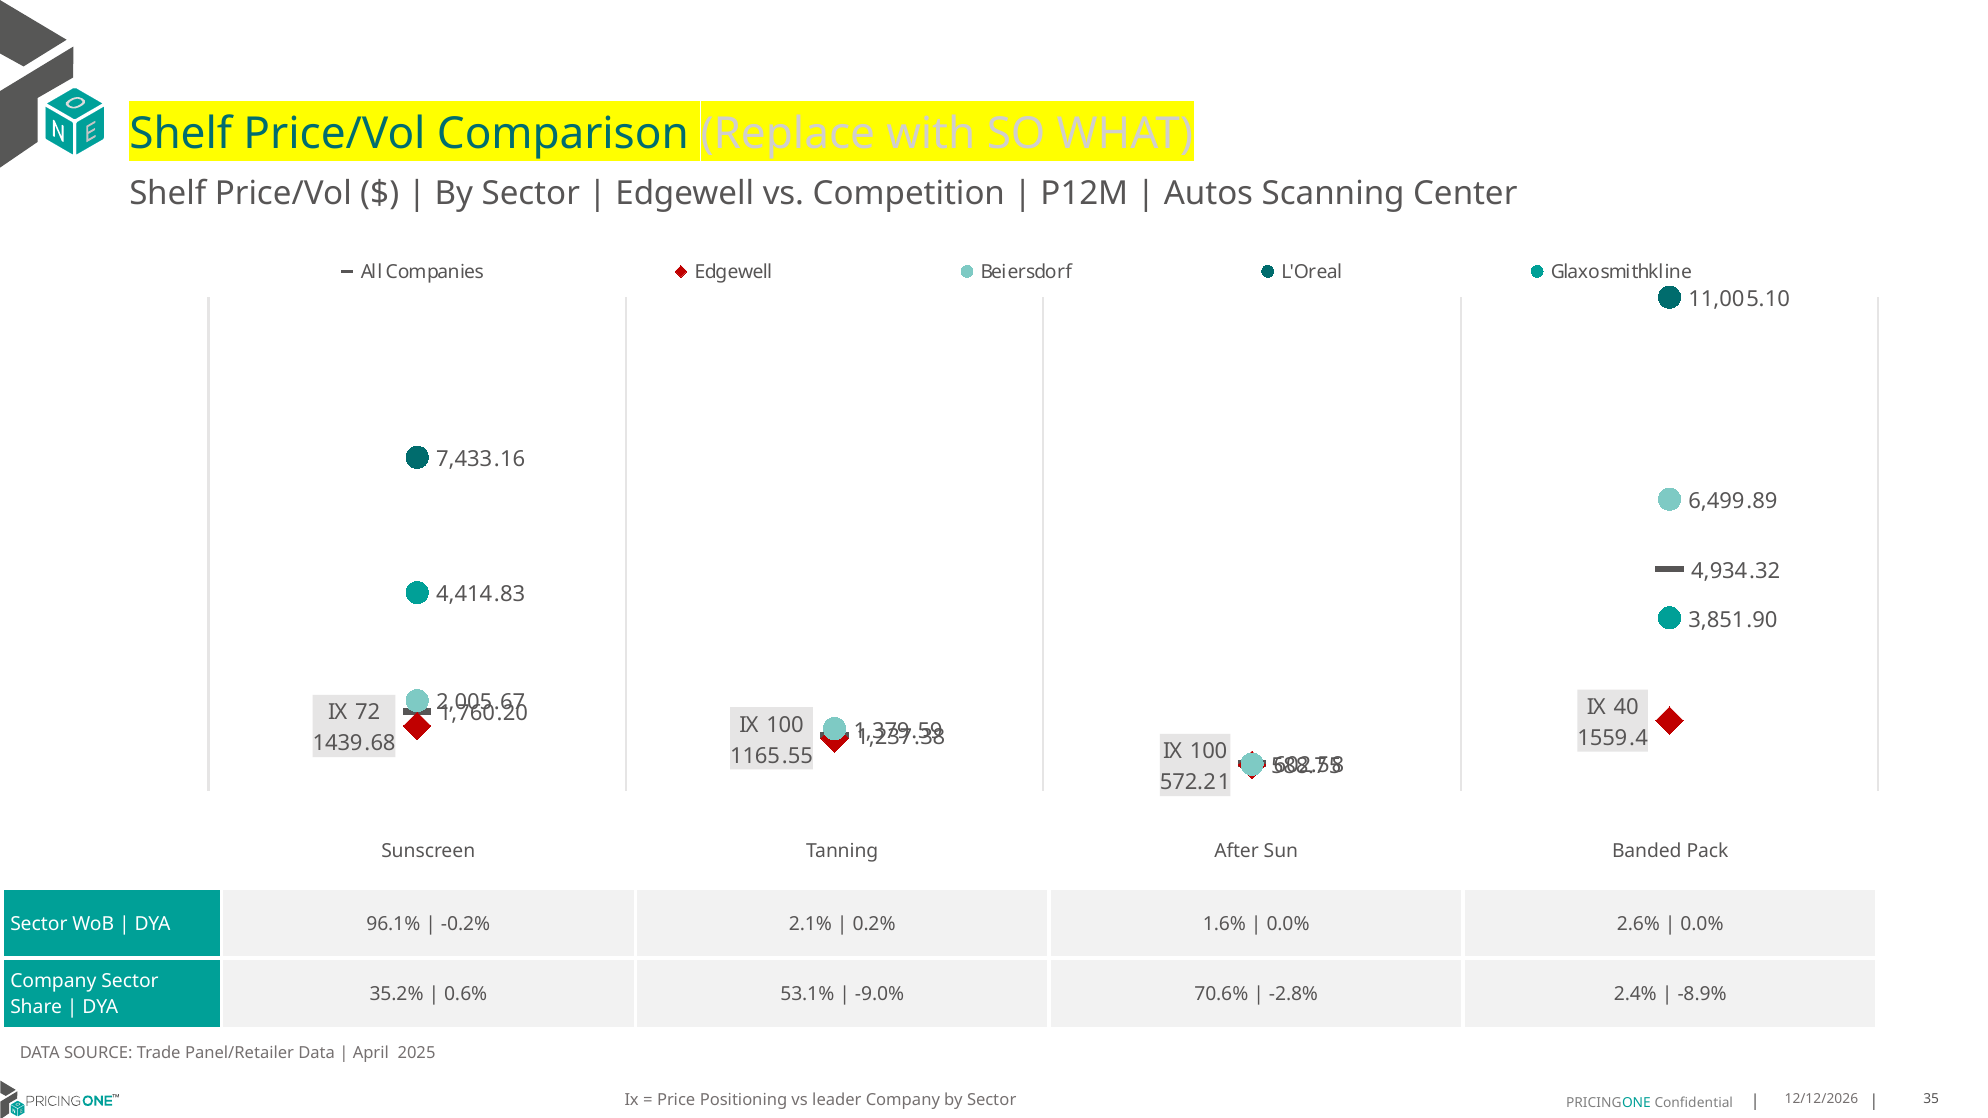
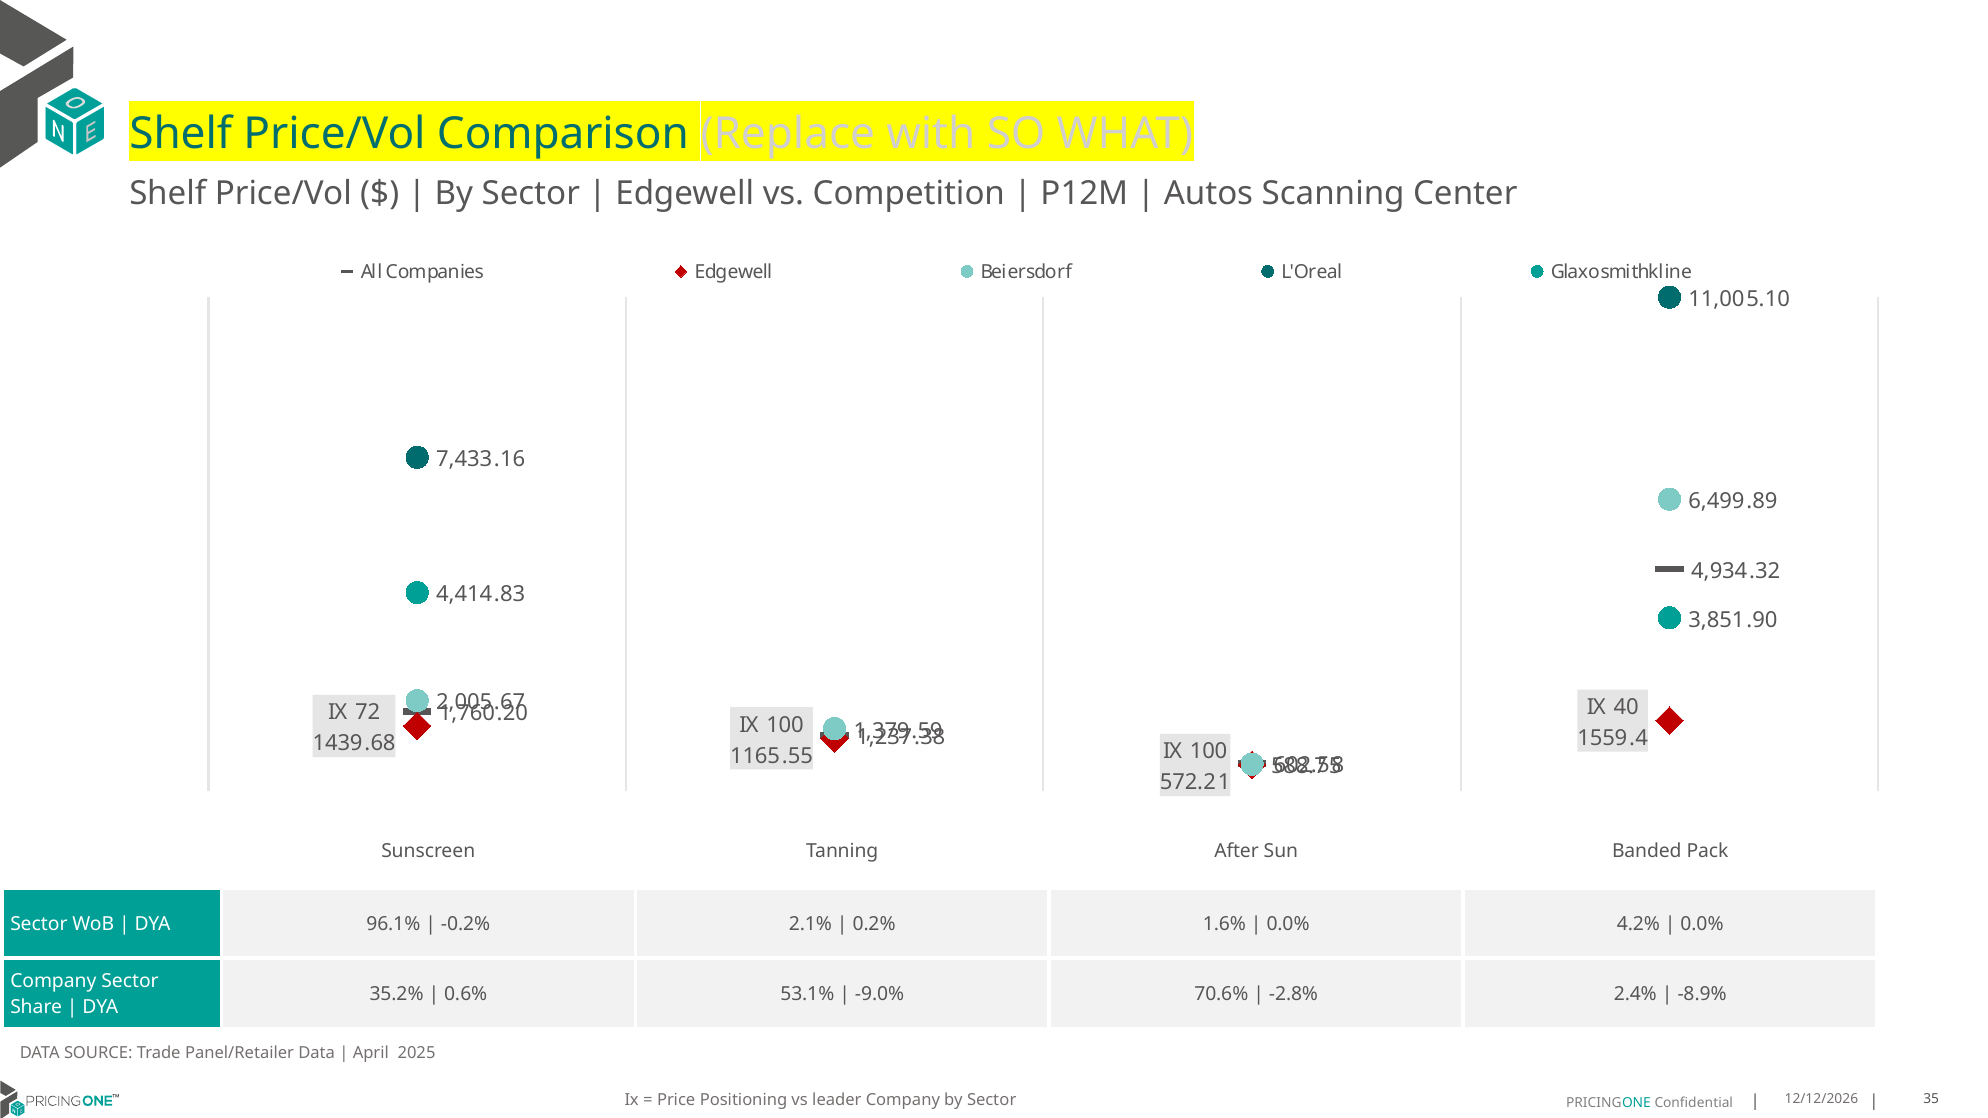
2.6%: 2.6% -> 4.2%
